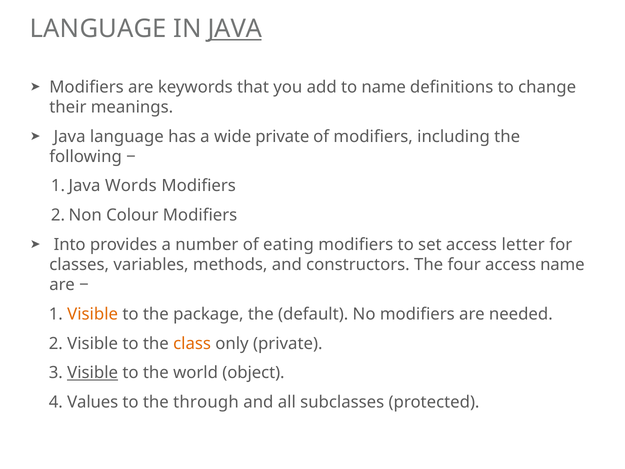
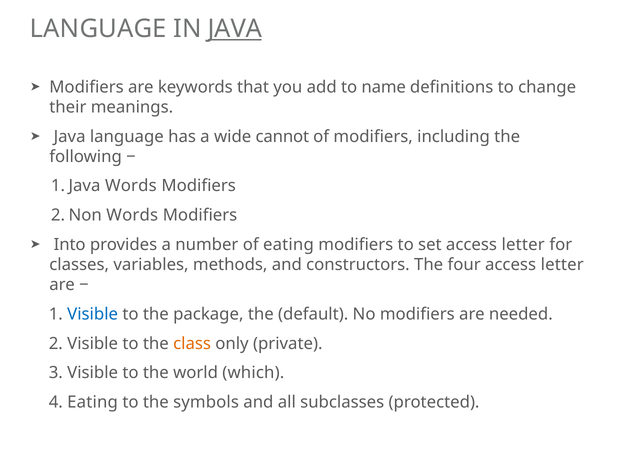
wide private: private -> cannot
Colour at (132, 215): Colour -> Words
four access name: name -> letter
Visible at (93, 314) colour: orange -> blue
Visible at (93, 373) underline: present -> none
object: object -> which
4 Values: Values -> Eating
through: through -> symbols
